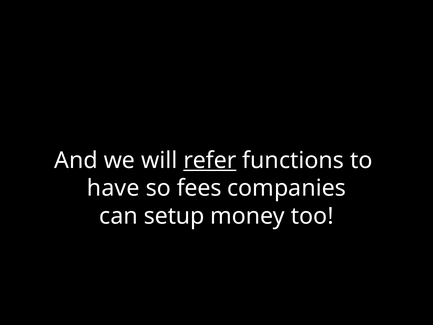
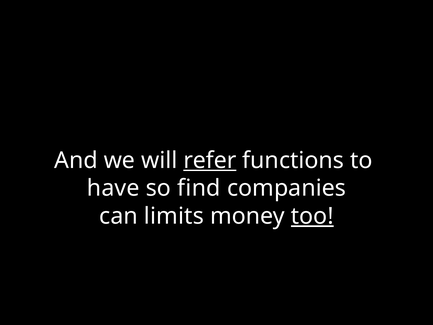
fees: fees -> find
setup: setup -> limits
too underline: none -> present
